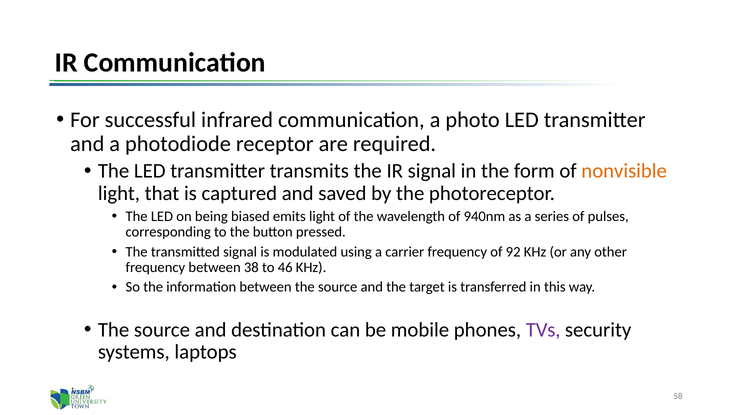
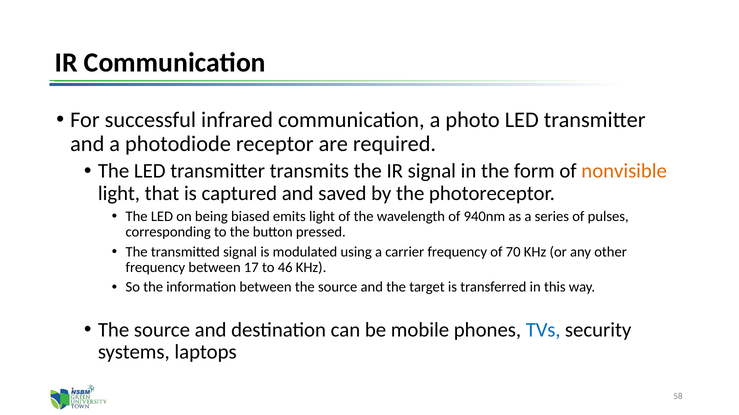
92: 92 -> 70
38: 38 -> 17
TVs colour: purple -> blue
